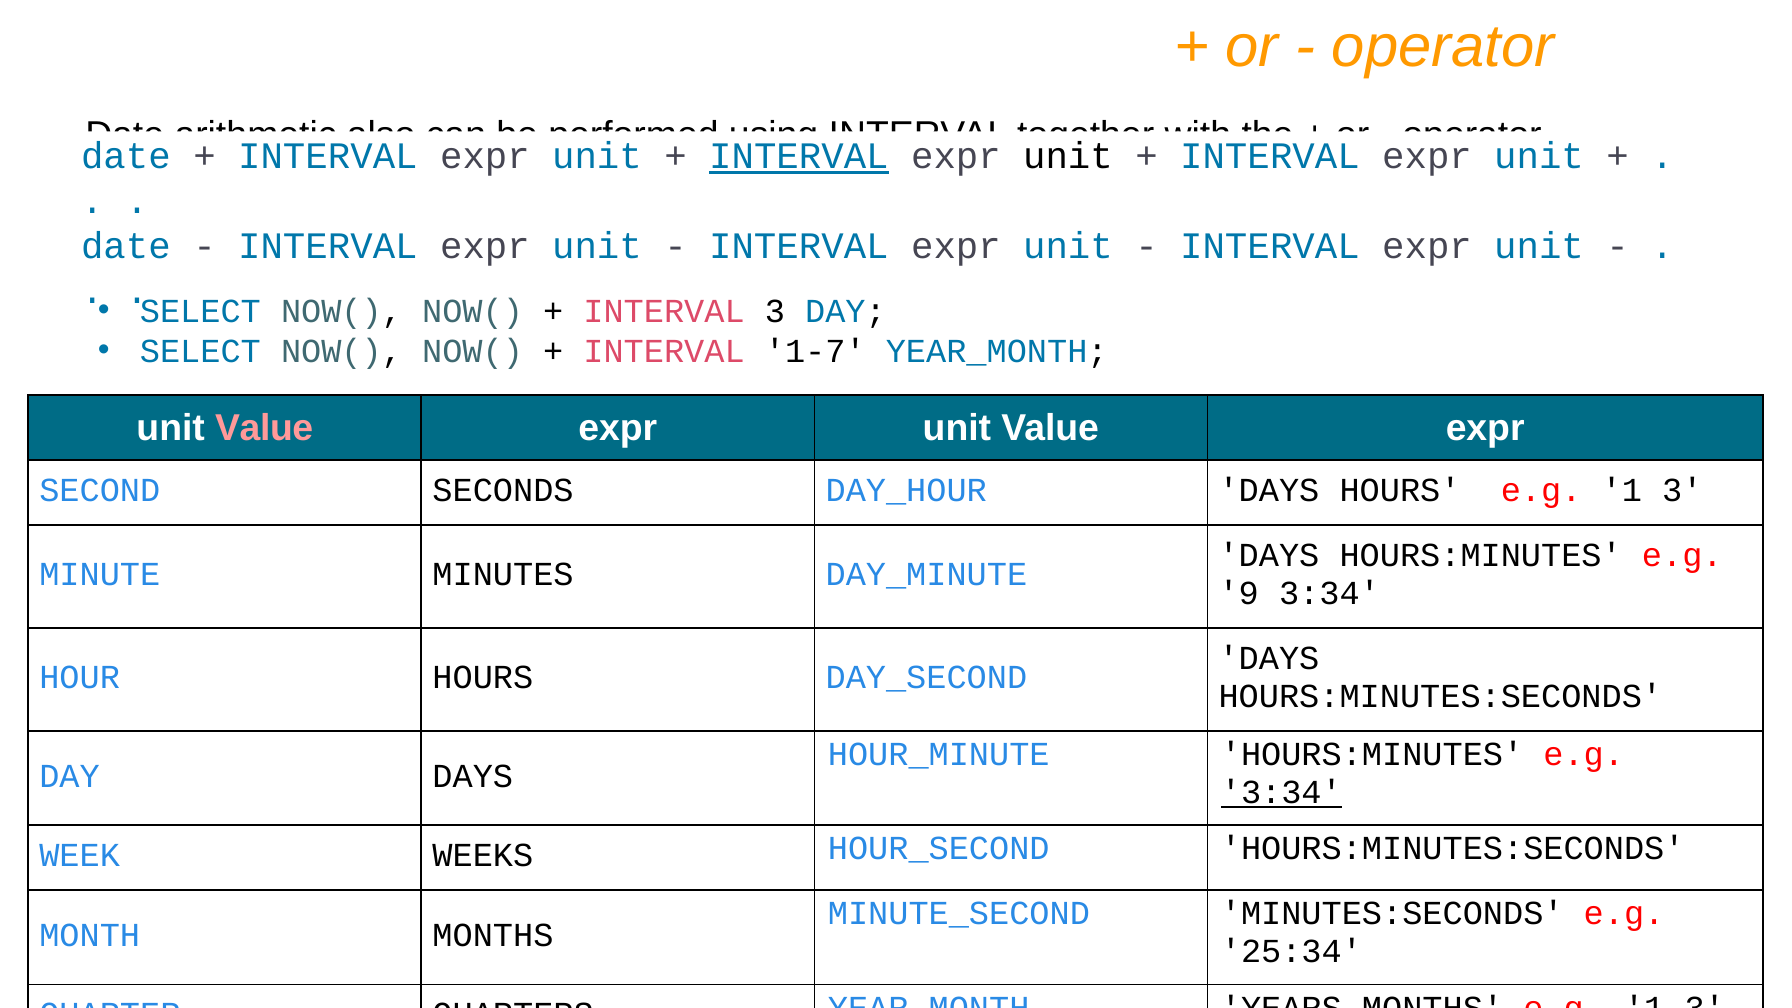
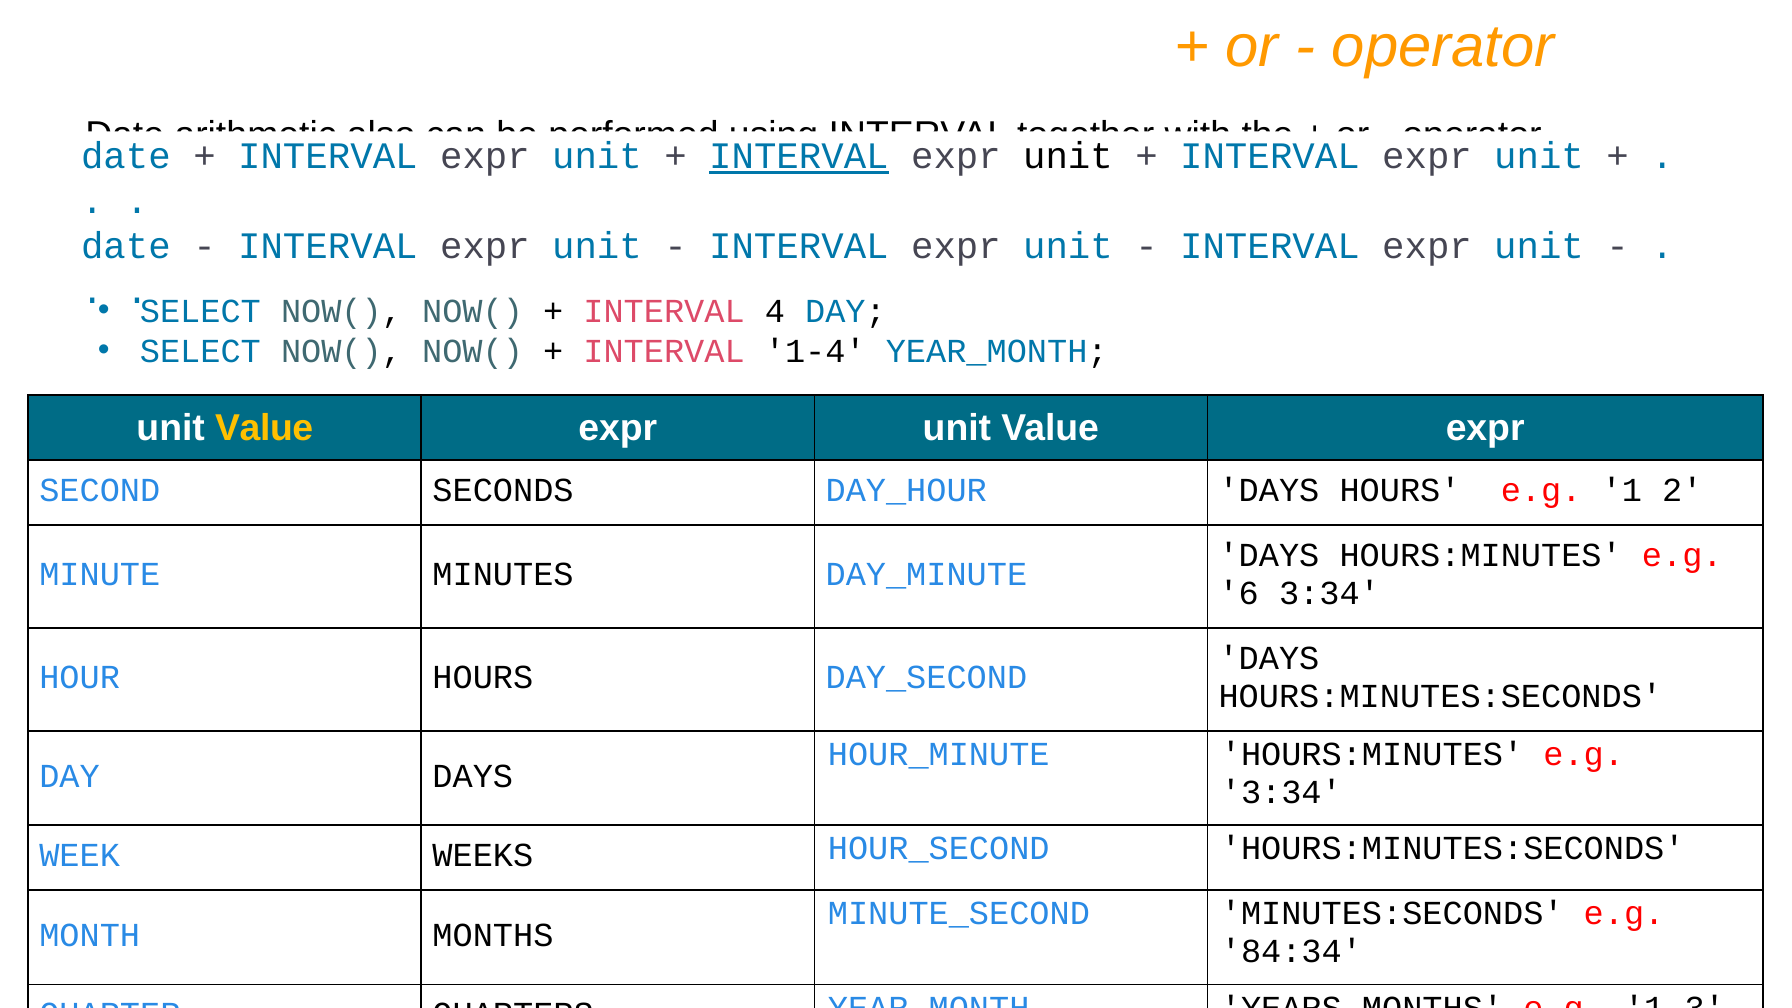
INTERVAL 3: 3 -> 4
1-7: 1-7 -> 1-4
Value at (264, 428) colour: pink -> yellow
1 3: 3 -> 2
9: 9 -> 6
3:34 at (1281, 793) underline: present -> none
25:34: 25:34 -> 84:34
